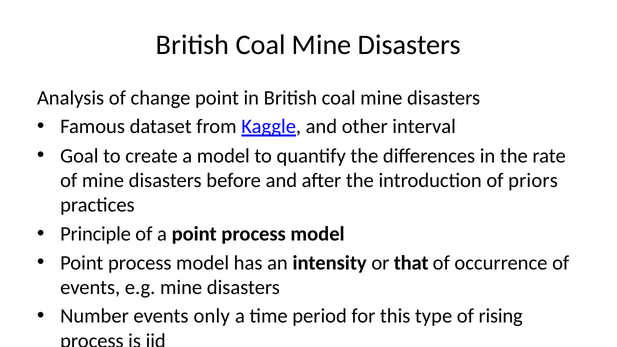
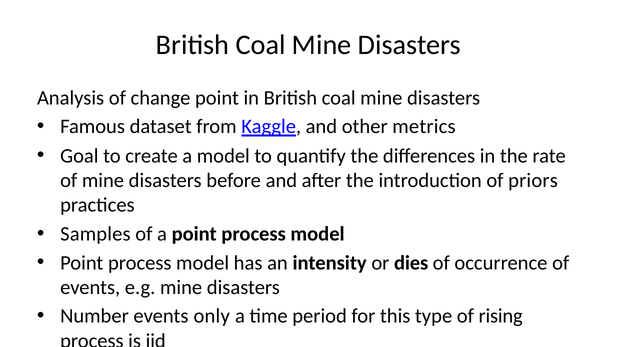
interval: interval -> metrics
Principle: Principle -> Samples
that: that -> dies
